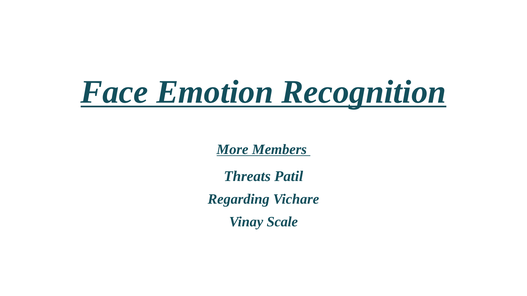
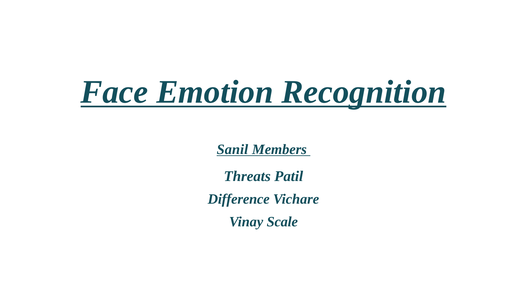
More: More -> Sanil
Regarding: Regarding -> Difference
